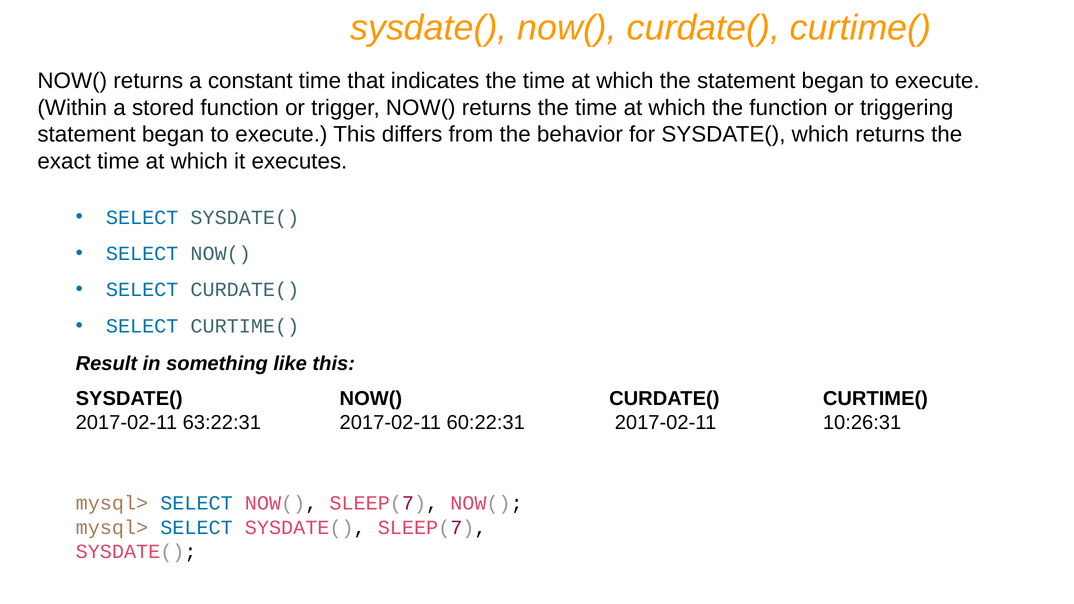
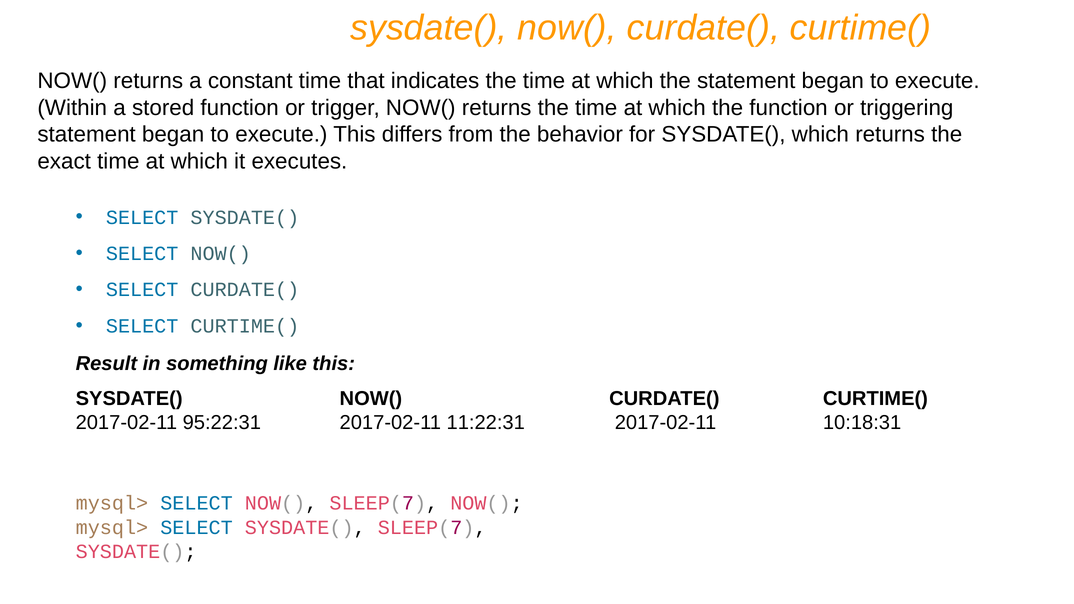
63:22:31: 63:22:31 -> 95:22:31
60:22:31: 60:22:31 -> 11:22:31
10:26:31: 10:26:31 -> 10:18:31
